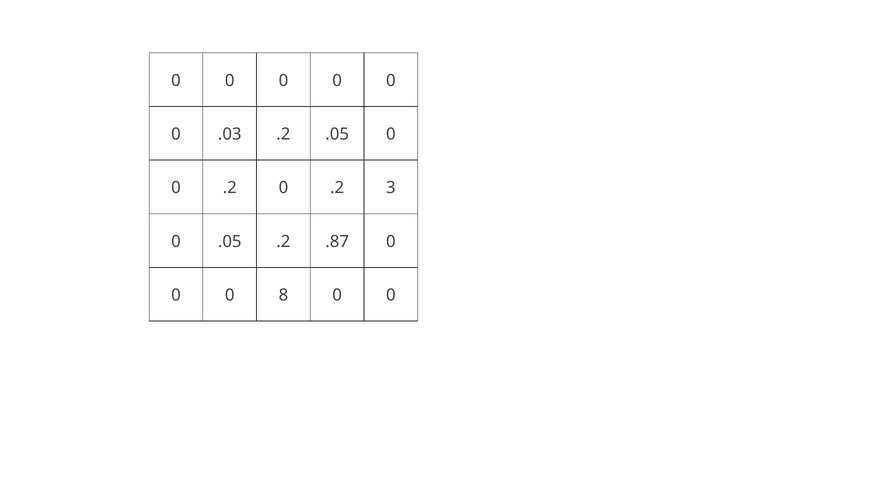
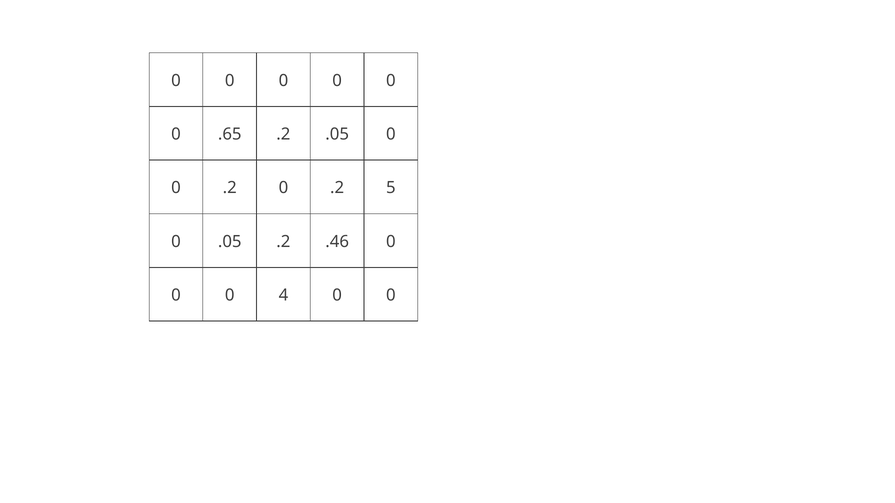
.03: .03 -> .65
3: 3 -> 5
.87: .87 -> .46
8: 8 -> 4
